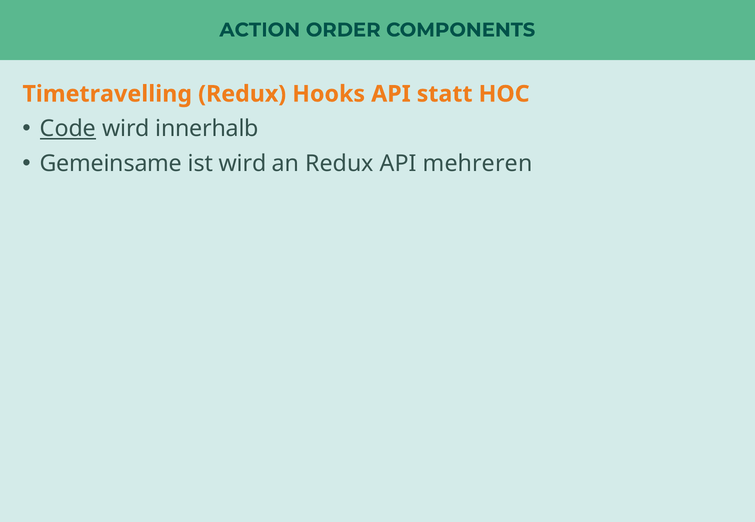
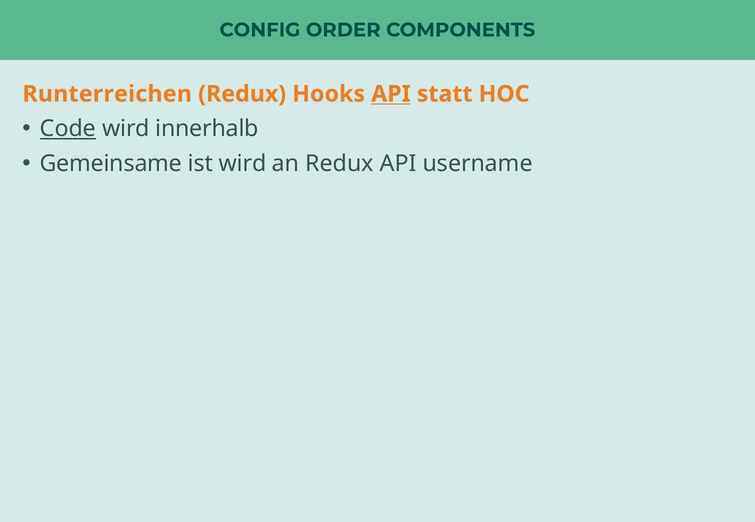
ACTION: ACTION -> CONFIG
Timetravelling: Timetravelling -> Runterreichen
API at (391, 94) underline: none -> present
mehreren: mehreren -> username
